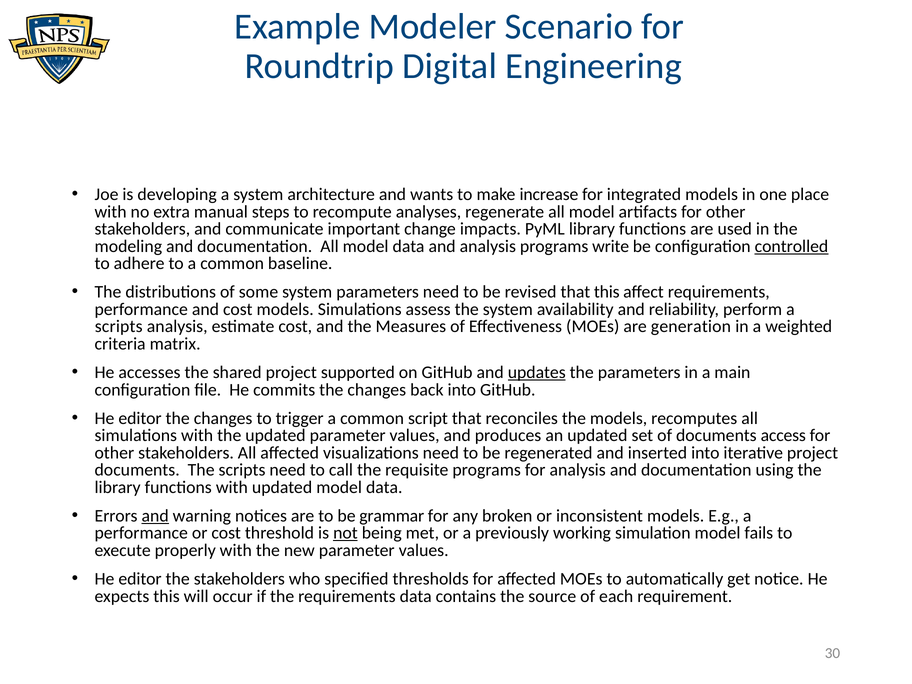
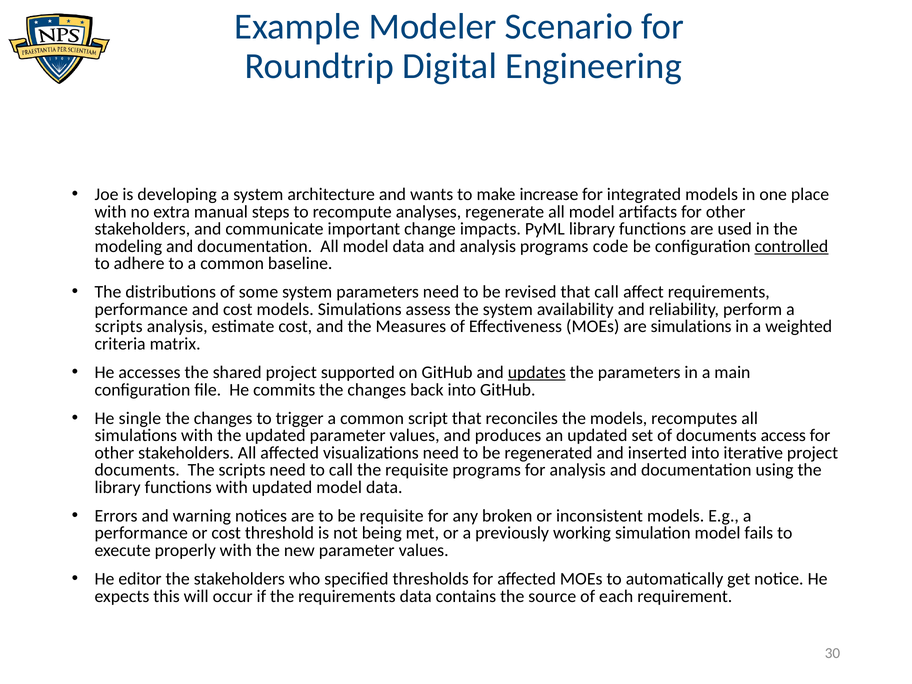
write: write -> code
that this: this -> call
are generation: generation -> simulations
editor at (140, 418): editor -> single
and at (155, 516) underline: present -> none
be grammar: grammar -> requisite
not underline: present -> none
